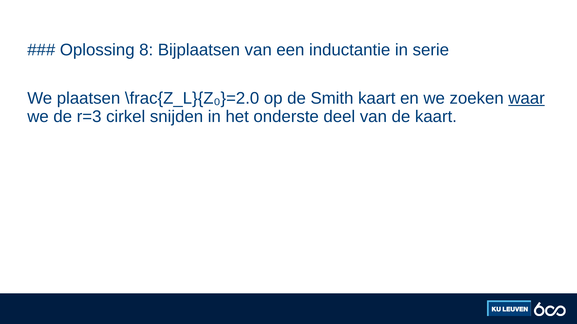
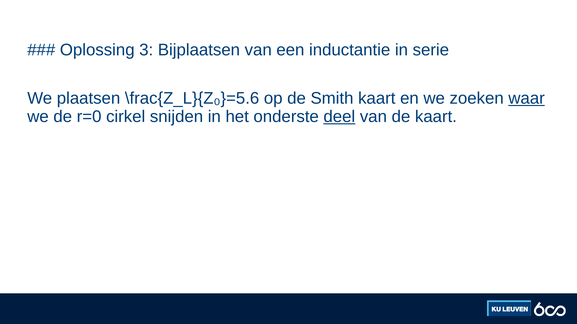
8: 8 -> 3
\frac{Z_L}{Z₀}=2.0: \frac{Z_L}{Z₀}=2.0 -> \frac{Z_L}{Z₀}=5.6
r=3: r=3 -> r=0
deel underline: none -> present
